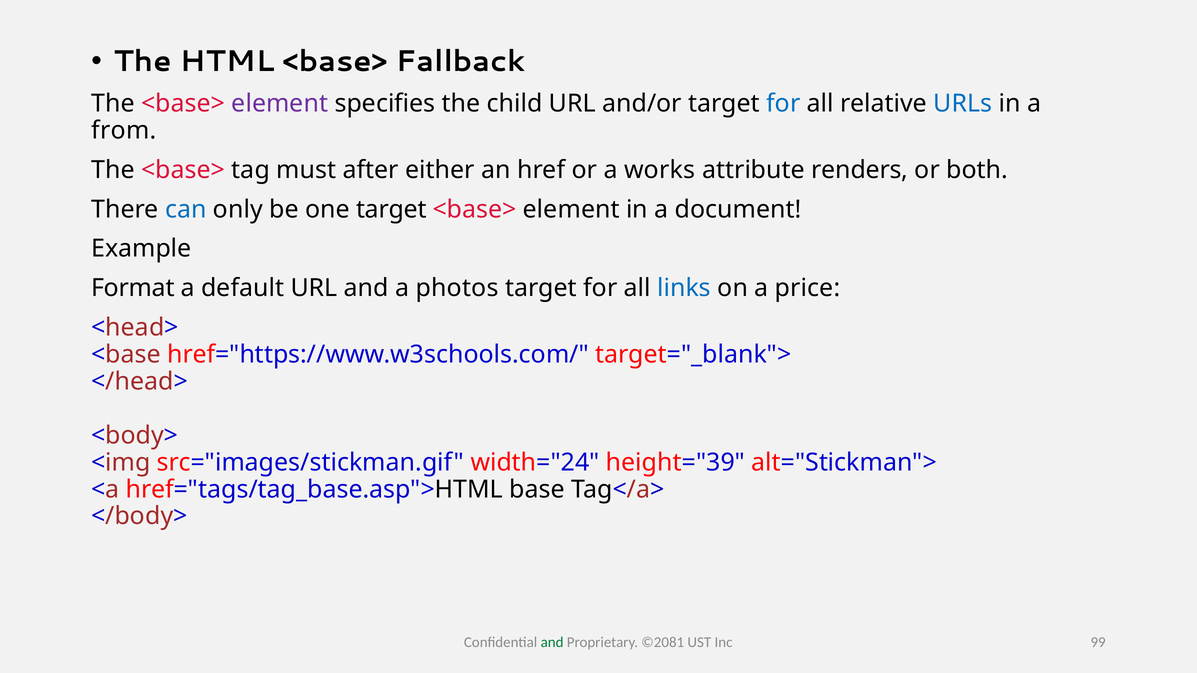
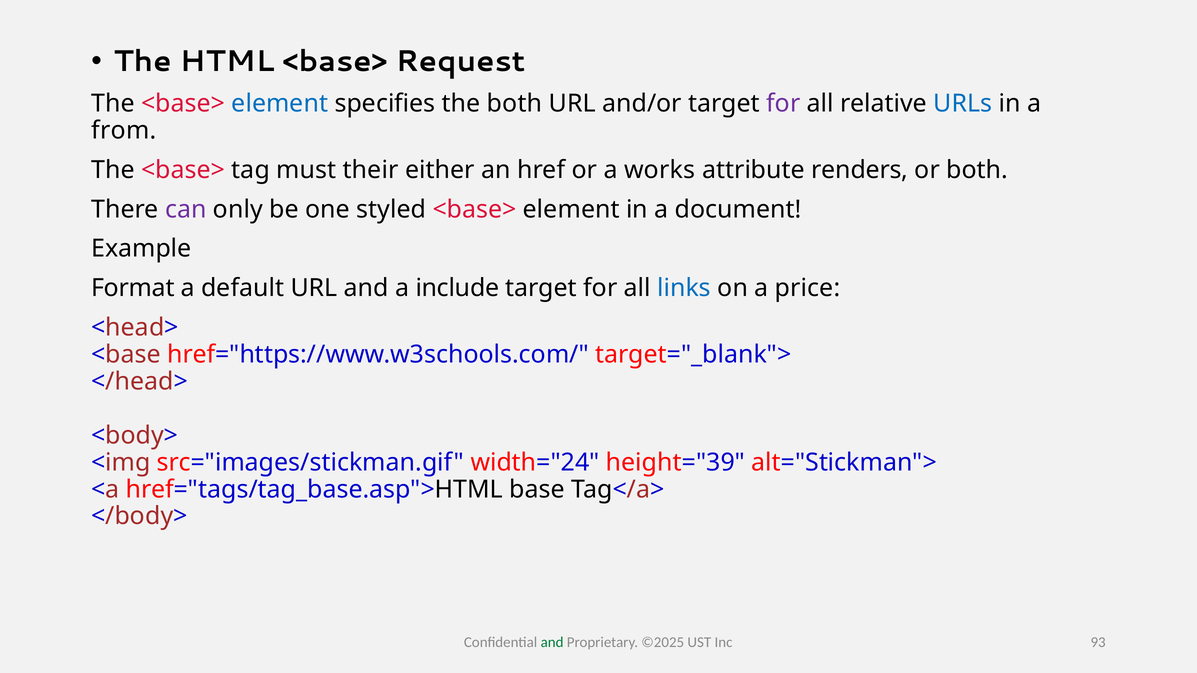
Fallback: Fallback -> Request
element at (280, 104) colour: purple -> blue
the child: child -> both
for at (783, 104) colour: blue -> purple
after: after -> their
can colour: blue -> purple
one target: target -> styled
photos: photos -> include
©2081: ©2081 -> ©2025
99: 99 -> 93
